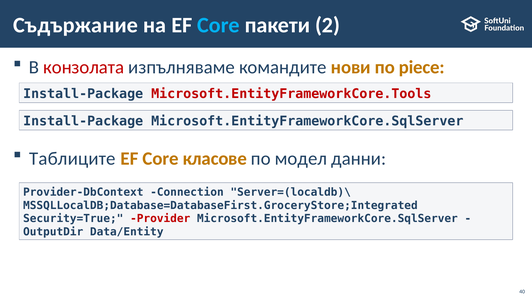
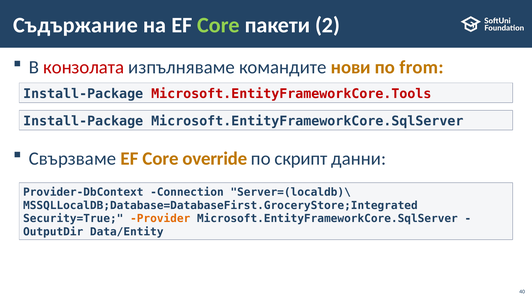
Core at (219, 25) colour: light blue -> light green
piece: piece -> from
Таблиците: Таблиците -> Свързваме
класове: класове -> override
модел: модел -> скрипт
Provider colour: red -> orange
